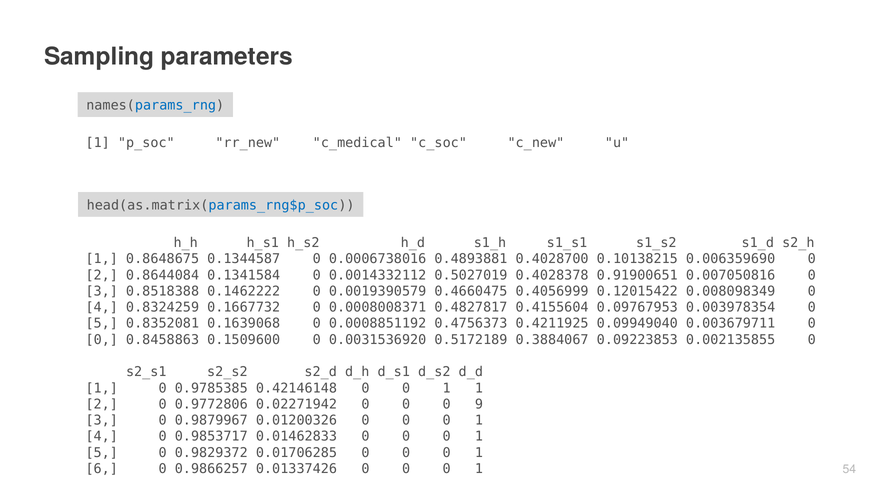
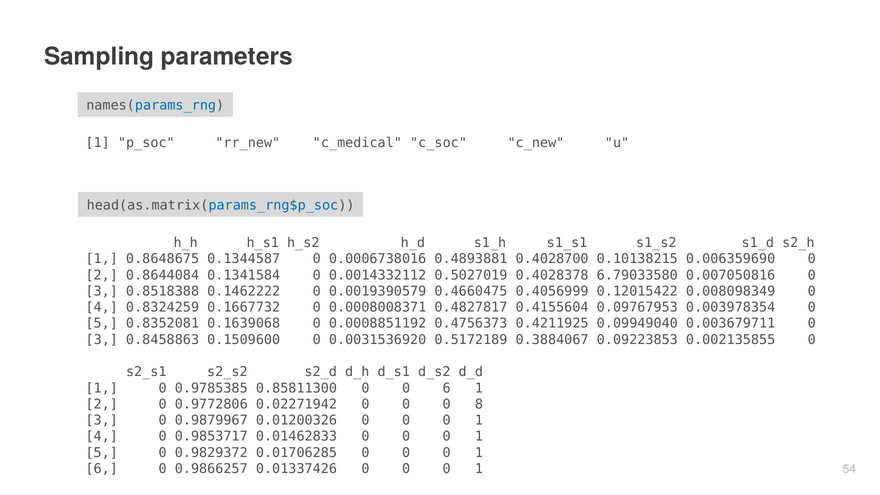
0.91900651: 0.91900651 -> 6.79033580
0 at (102, 340): 0 -> 3
0.42146148: 0.42146148 -> 0.85811300
1 at (447, 388): 1 -> 6
9: 9 -> 8
